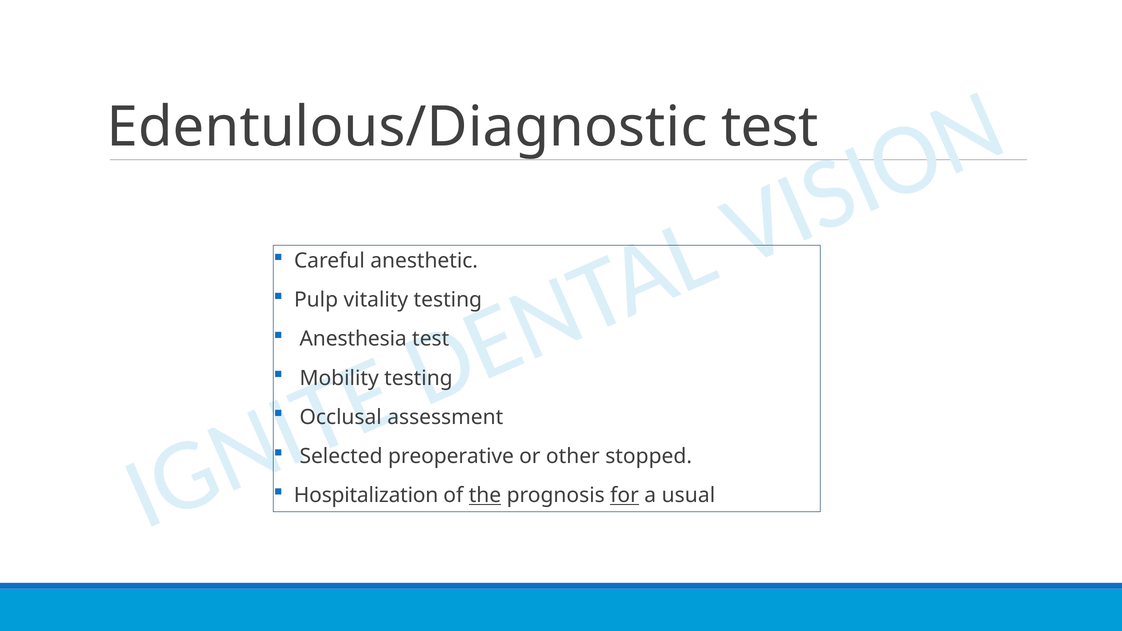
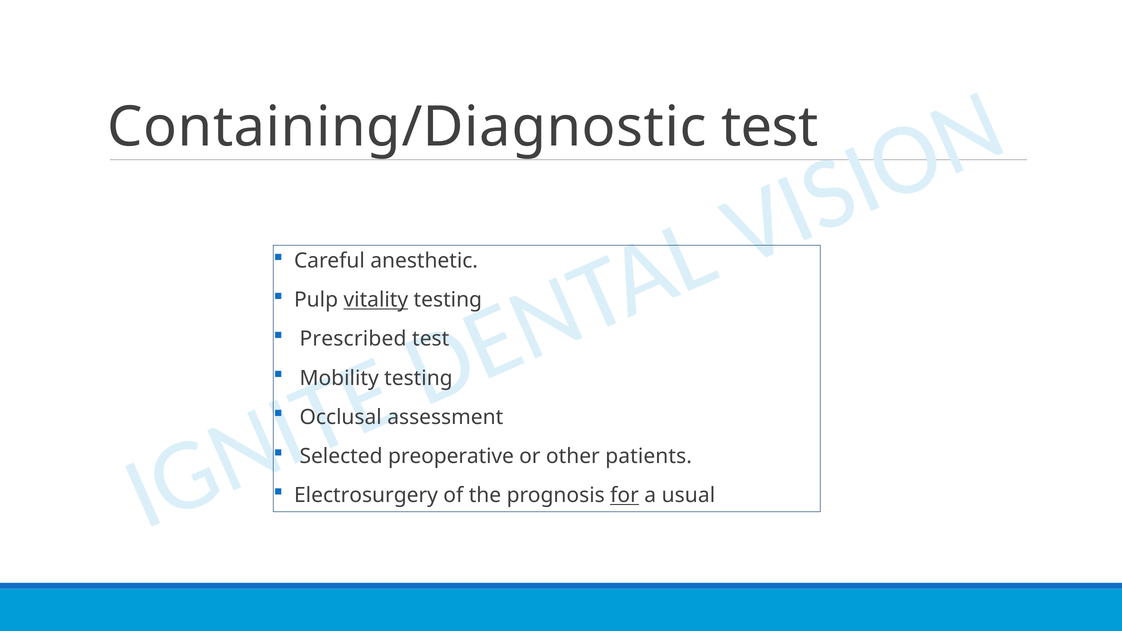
Edentulous/Diagnostic: Edentulous/Diagnostic -> Containing/Diagnostic
vitality underline: none -> present
Anesthesia: Anesthesia -> Prescribed
stopped: stopped -> patients
Hospitalization: Hospitalization -> Electrosurgery
the underline: present -> none
